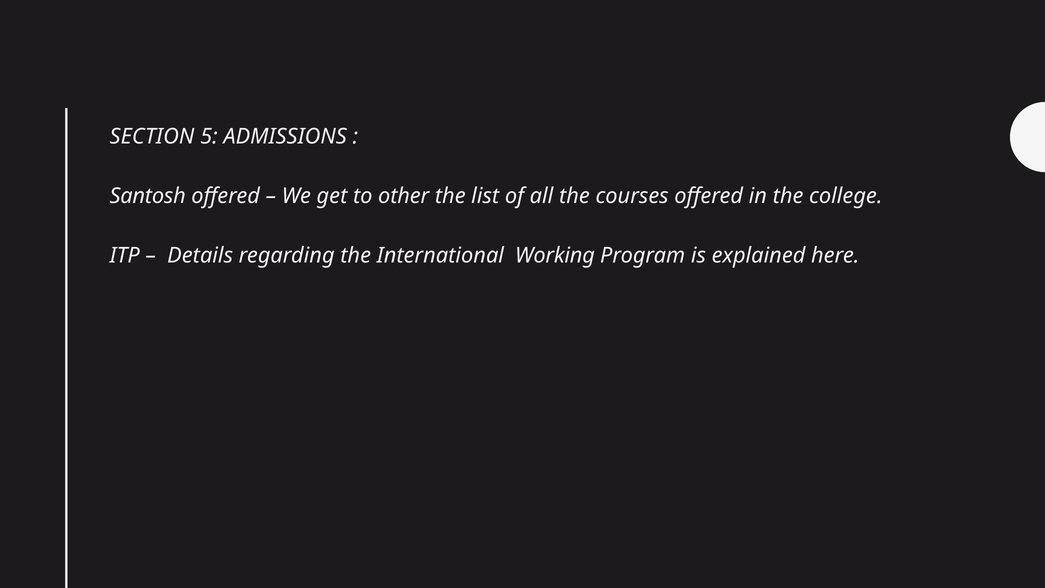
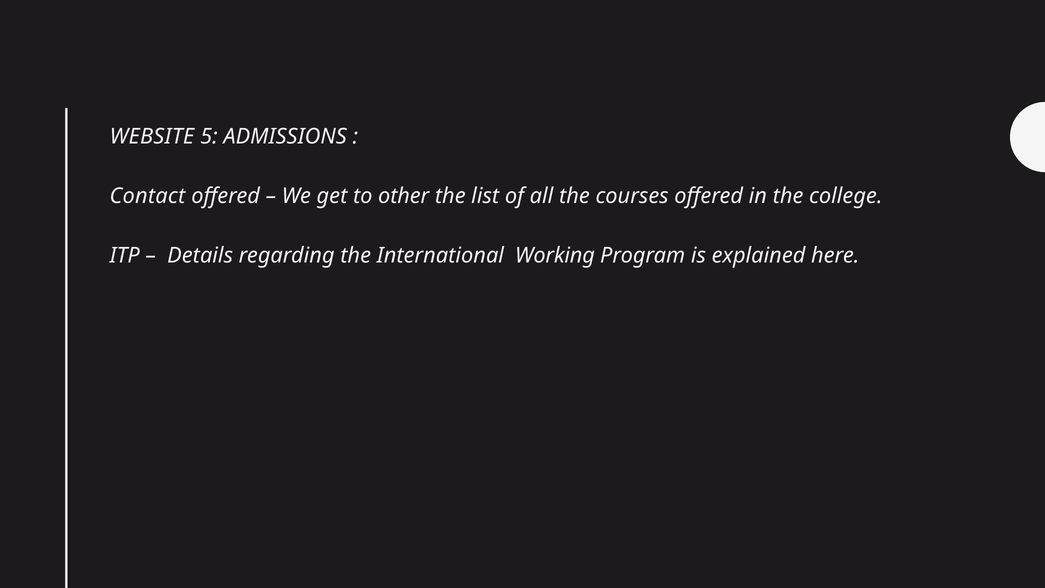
SECTION: SECTION -> WEBSITE
Santosh: Santosh -> Contact
